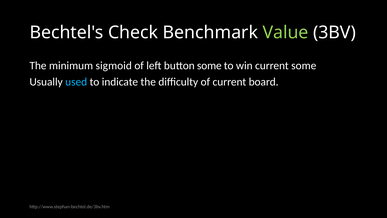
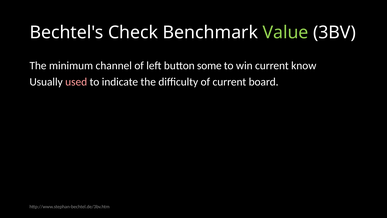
sigmoid: sigmoid -> channel
current some: some -> know
used colour: light blue -> pink
